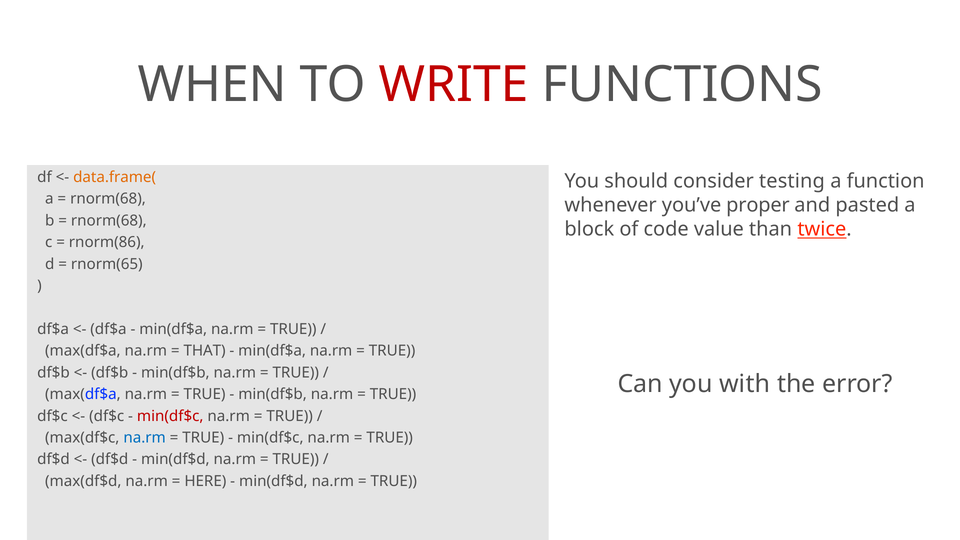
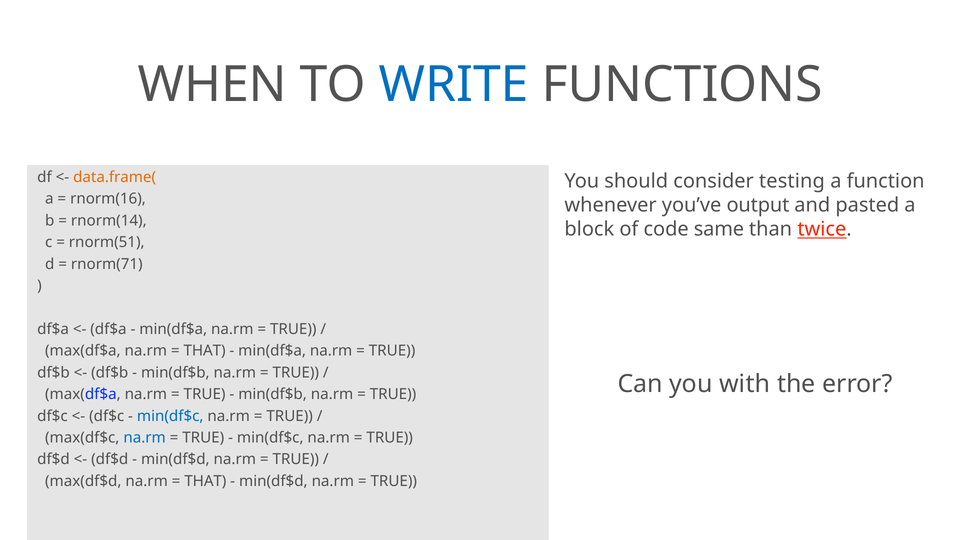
WRITE colour: red -> blue
rnorm(68 at (108, 199): rnorm(68 -> rnorm(16
proper: proper -> output
rnorm(68 at (109, 221): rnorm(68 -> rnorm(14
value: value -> same
rnorm(86: rnorm(86 -> rnorm(51
rnorm(65: rnorm(65 -> rnorm(71
min(df$c at (170, 416) colour: red -> blue
HERE at (205, 481): HERE -> THAT
